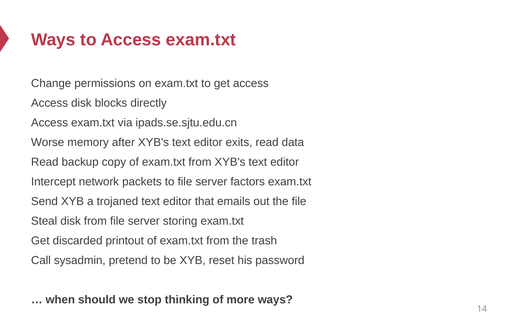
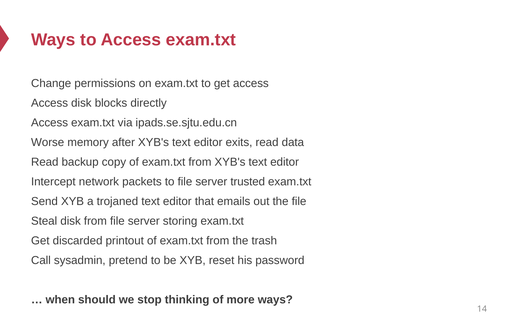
factors: factors -> trusted
